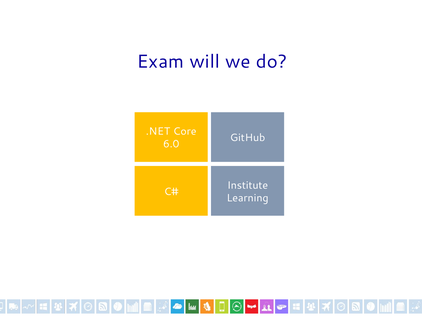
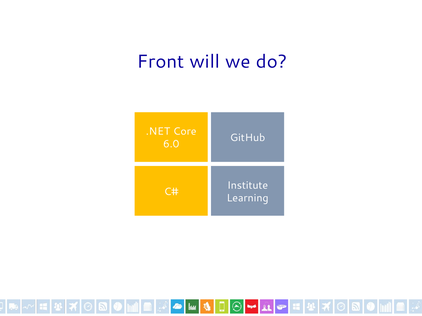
Exam: Exam -> Front
